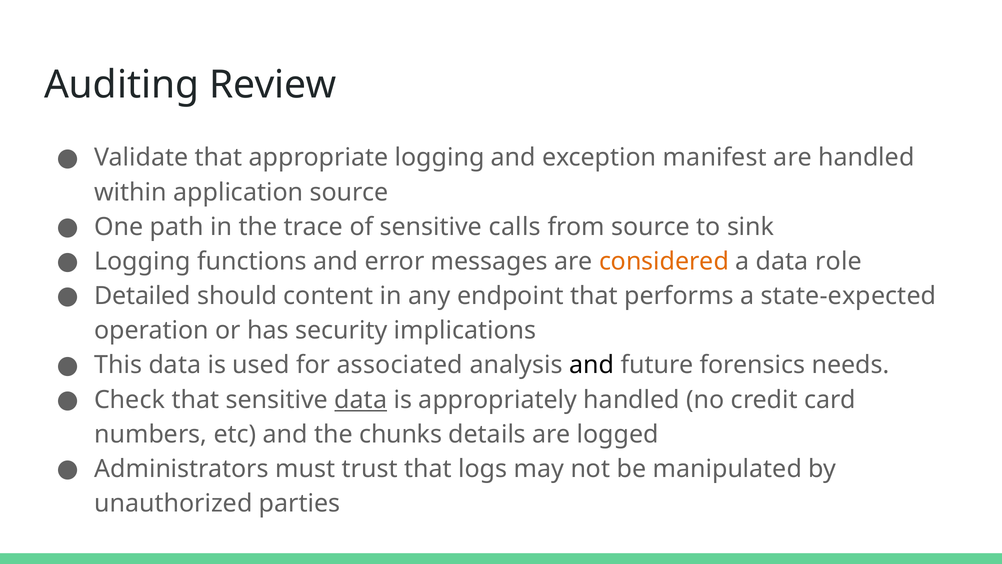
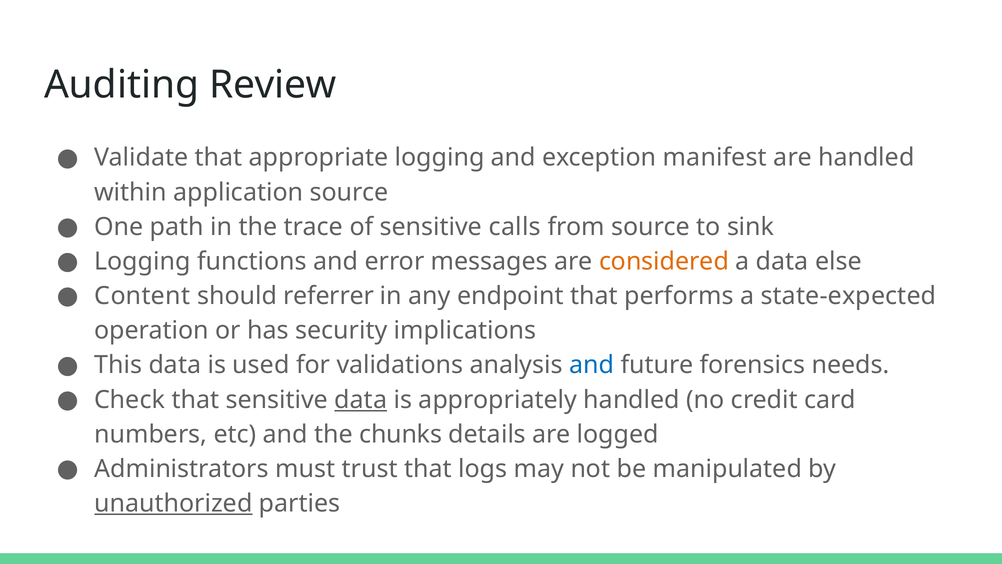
role: role -> else
Detailed: Detailed -> Content
content: content -> referrer
associated: associated -> validations
and at (592, 365) colour: black -> blue
unauthorized underline: none -> present
